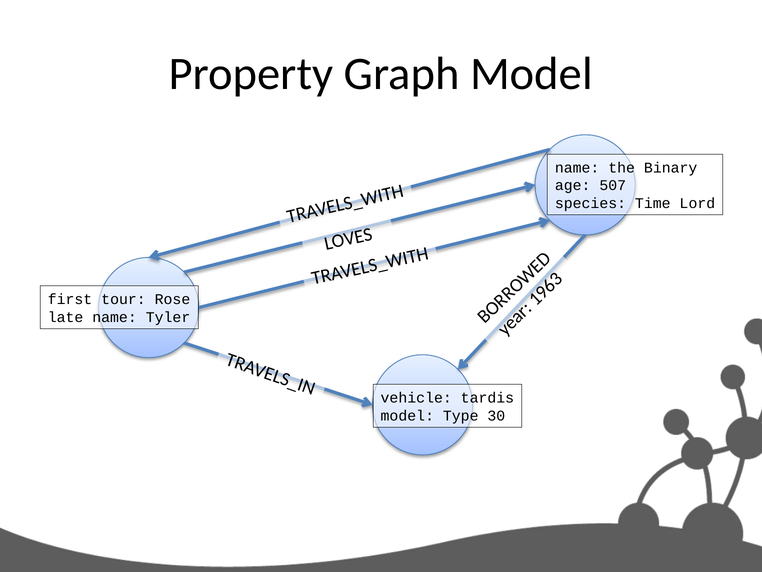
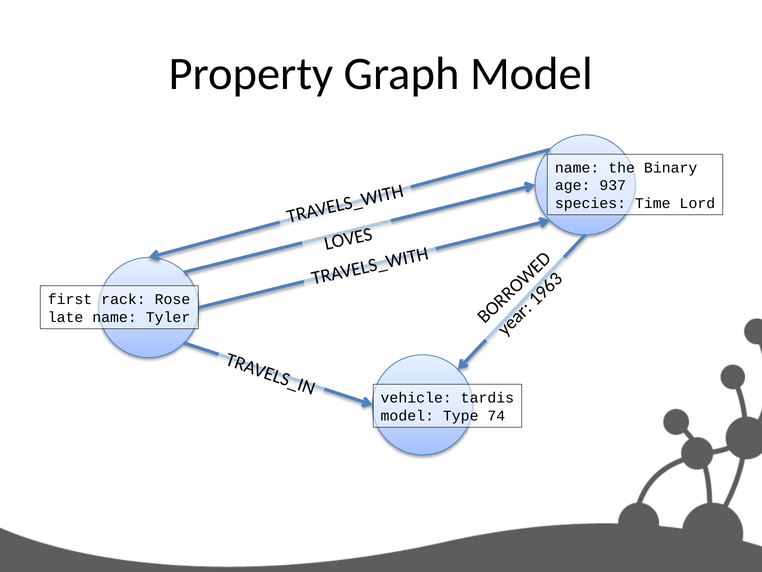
507: 507 -> 937
tour: tour -> rack
30: 30 -> 74
